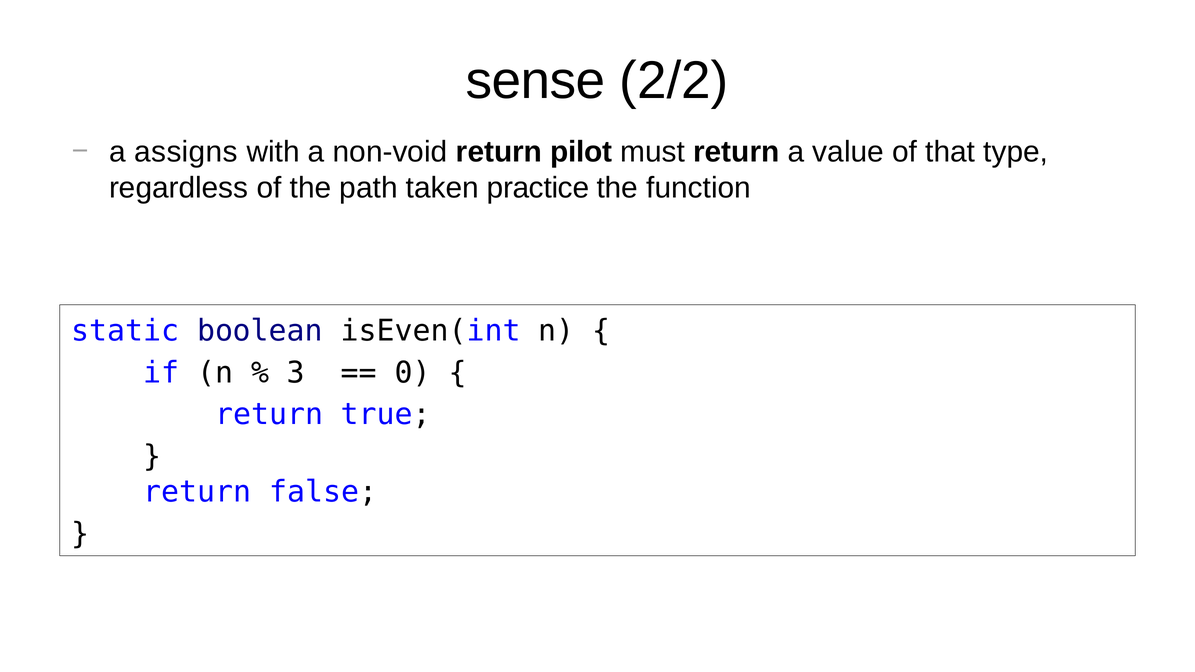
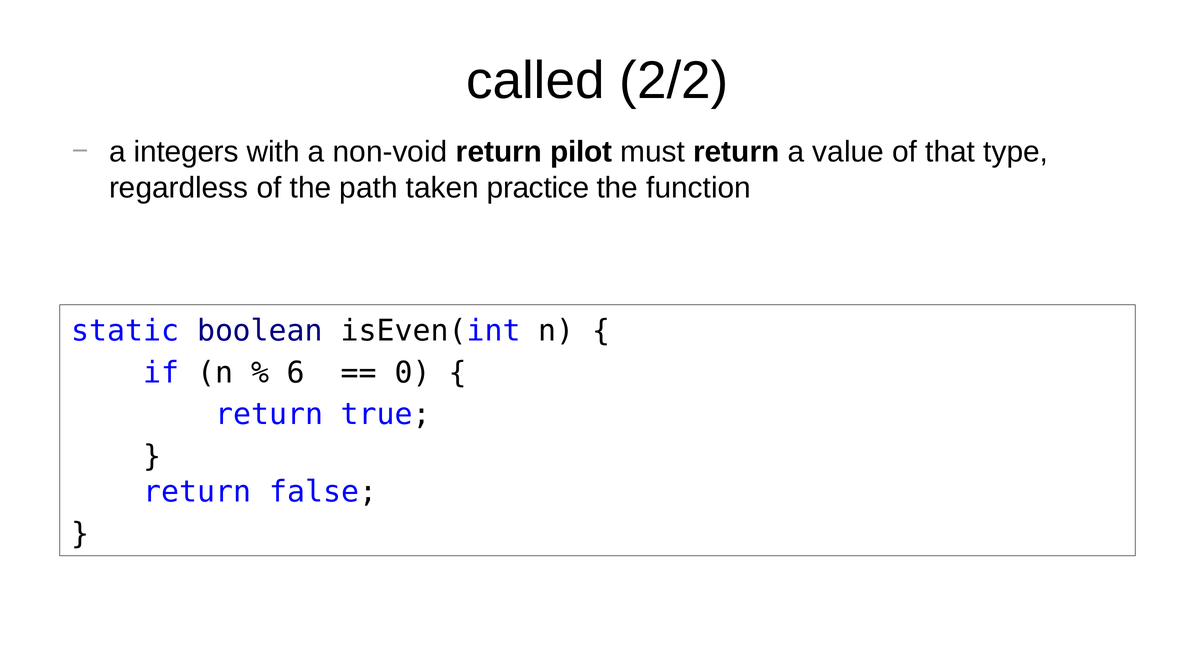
sense: sense -> called
assigns: assigns -> integers
3: 3 -> 6
